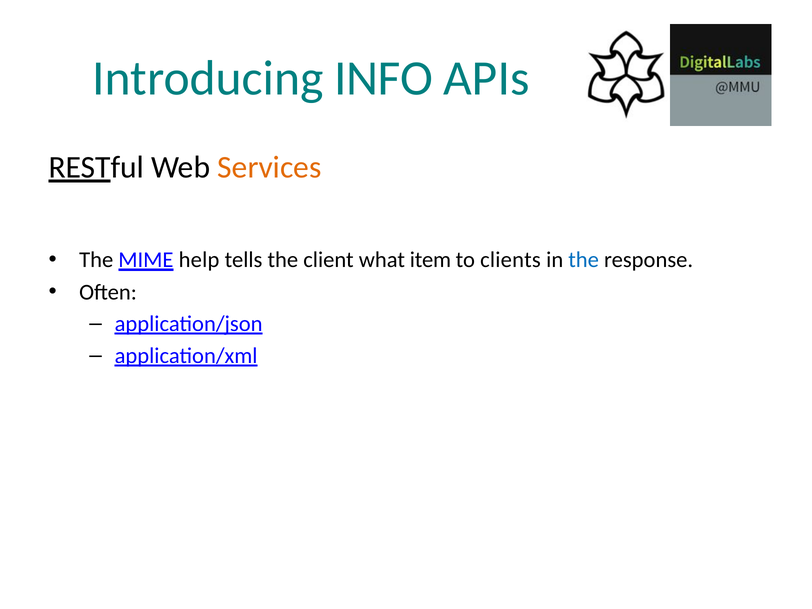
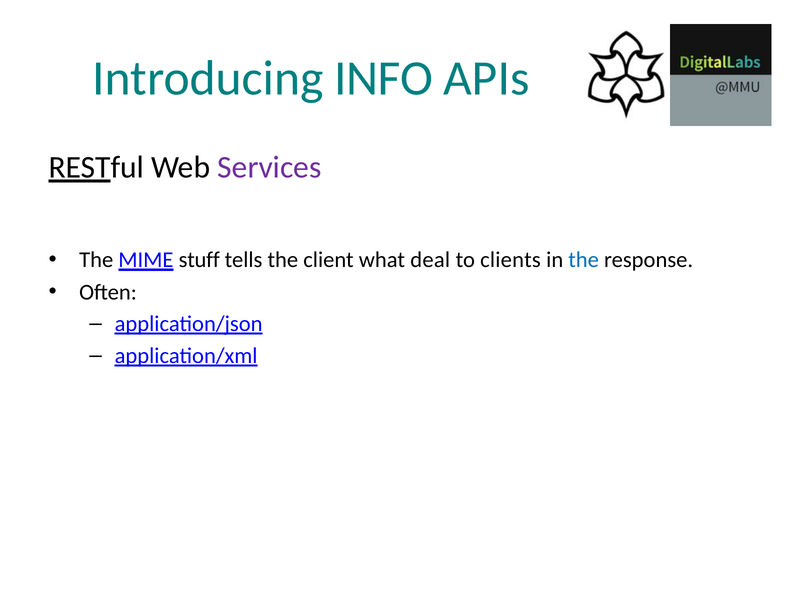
Services colour: orange -> purple
help: help -> stuff
item: item -> deal
